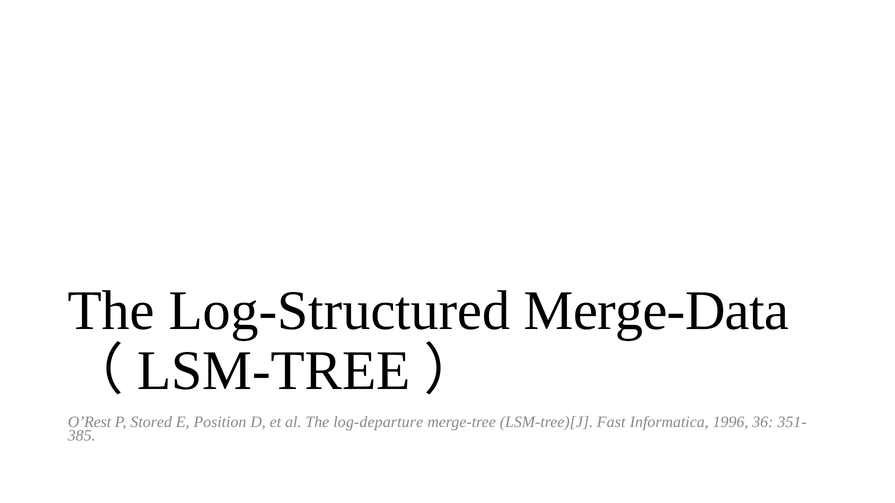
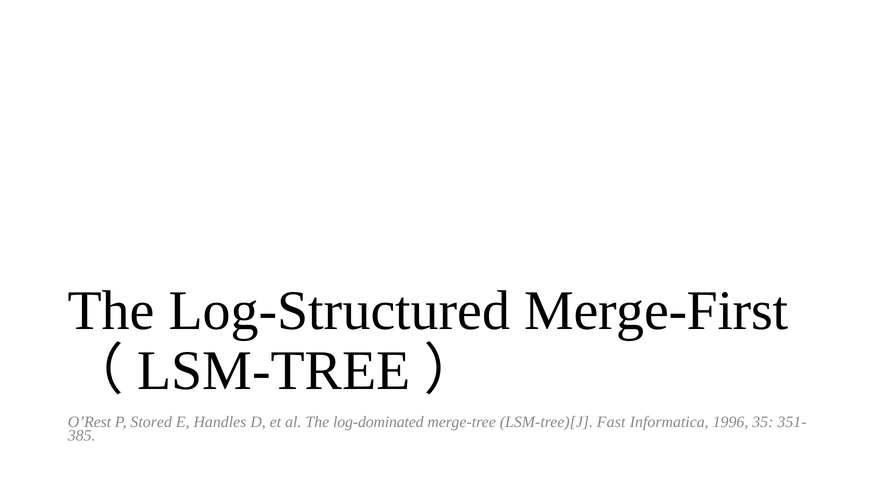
Merge-Data: Merge-Data -> Merge-First
Position: Position -> Handles
log-departure: log-departure -> log-dominated
36: 36 -> 35
